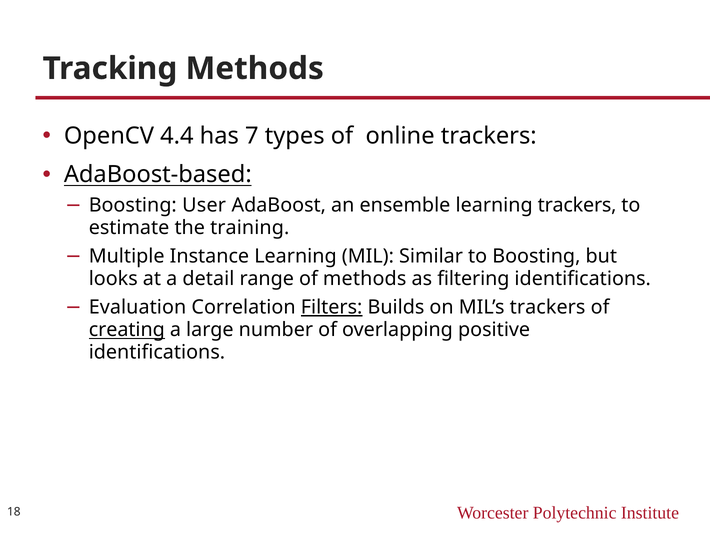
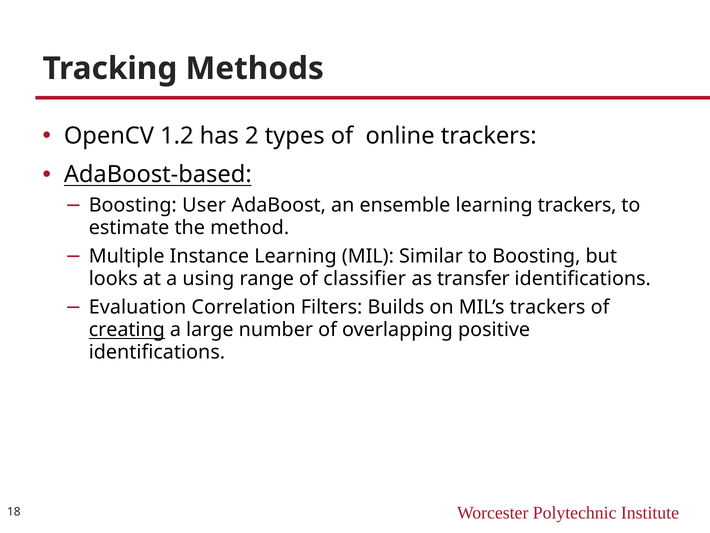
4.4: 4.4 -> 1.2
7: 7 -> 2
training: training -> method
detail: detail -> using
of methods: methods -> classifier
filtering: filtering -> transfer
Filters underline: present -> none
